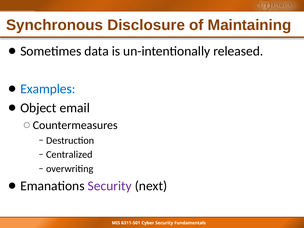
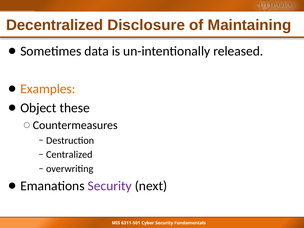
Synchronous: Synchronous -> Decentralized
Examples colour: blue -> orange
email: email -> these
